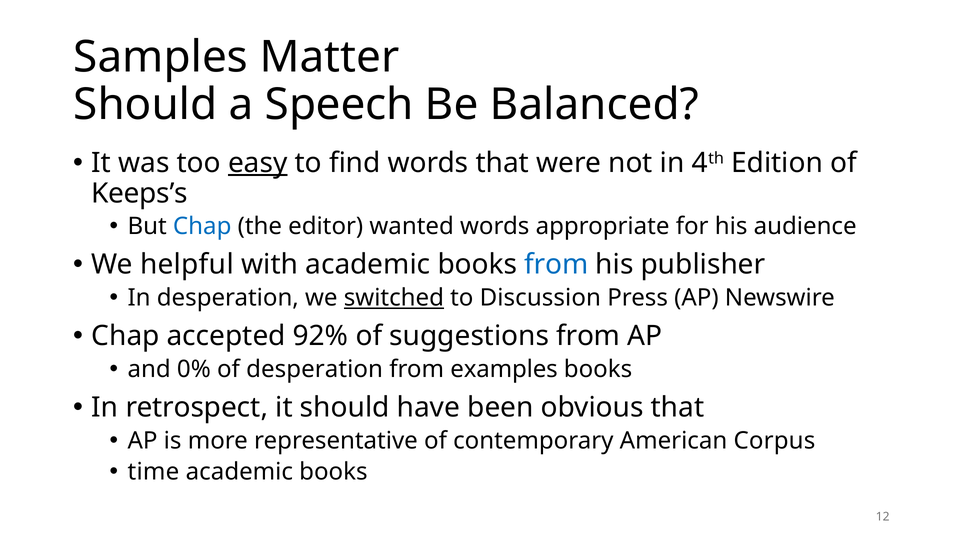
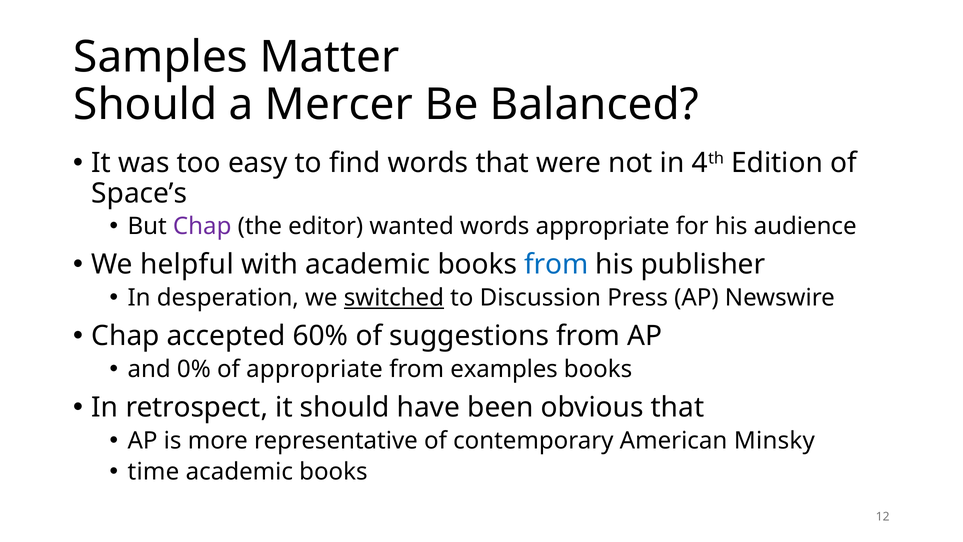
Speech: Speech -> Mercer
easy underline: present -> none
Keeps’s: Keeps’s -> Space’s
Chap at (202, 226) colour: blue -> purple
92%: 92% -> 60%
of desperation: desperation -> appropriate
Corpus: Corpus -> Minsky
